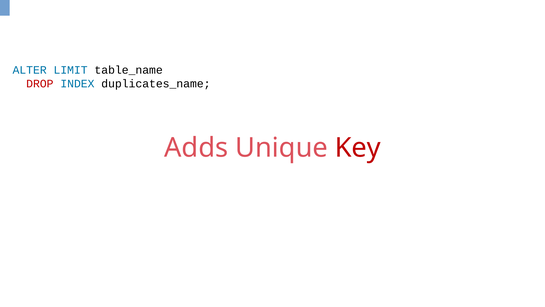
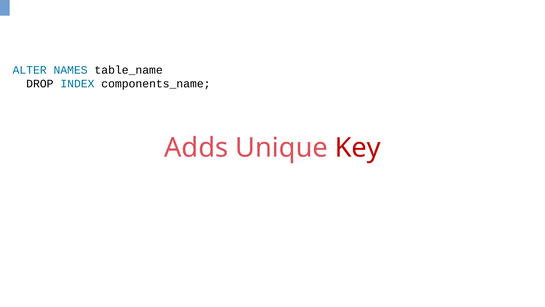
LIMIT: LIMIT -> NAMES
DROP colour: red -> black
duplicates_name: duplicates_name -> components_name
